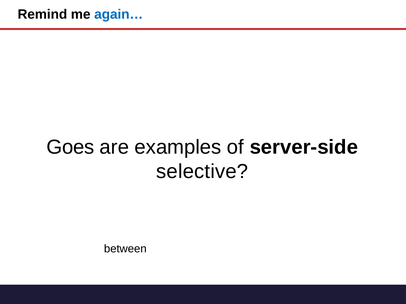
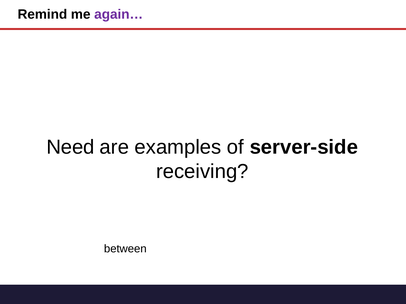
again… colour: blue -> purple
Goes: Goes -> Need
selective: selective -> receiving
